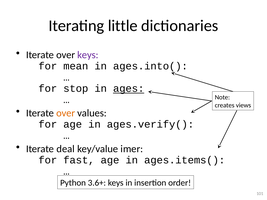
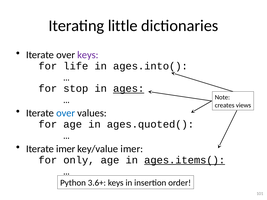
mean: mean -> life
over at (66, 113) colour: orange -> blue
ages.verify(: ages.verify( -> ages.quoted(
Iterate deal: deal -> imer
fast: fast -> only
ages.items( underline: none -> present
